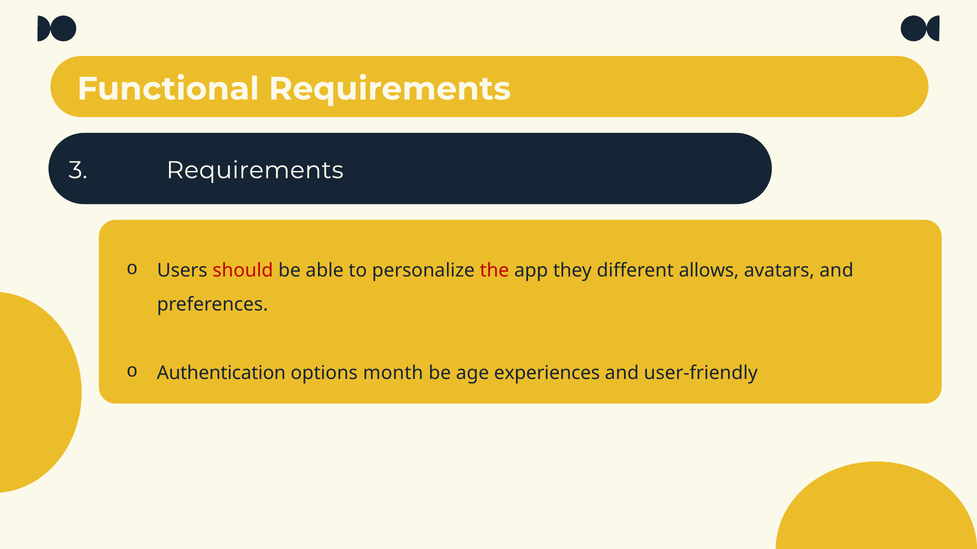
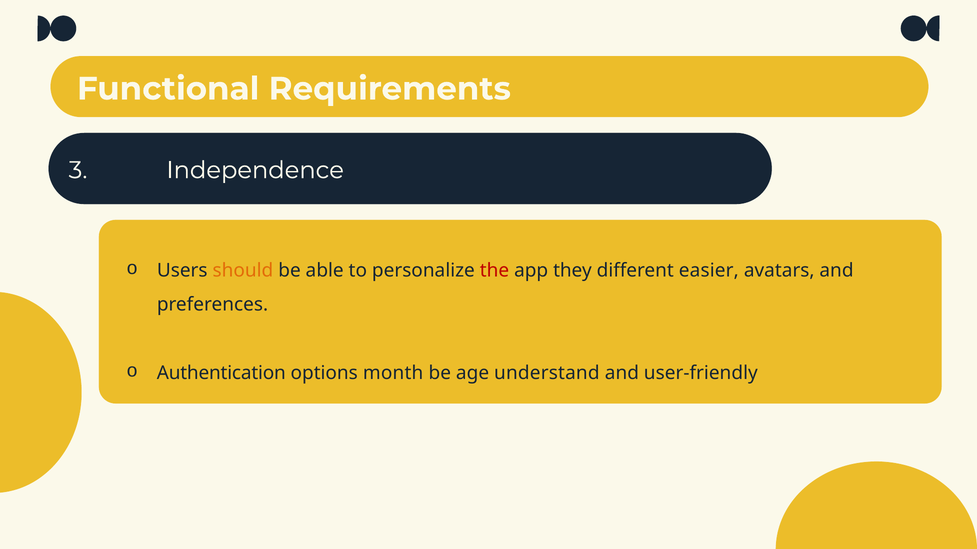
3 Requirements: Requirements -> Independence
should colour: red -> orange
allows: allows -> easier
experiences: experiences -> understand
